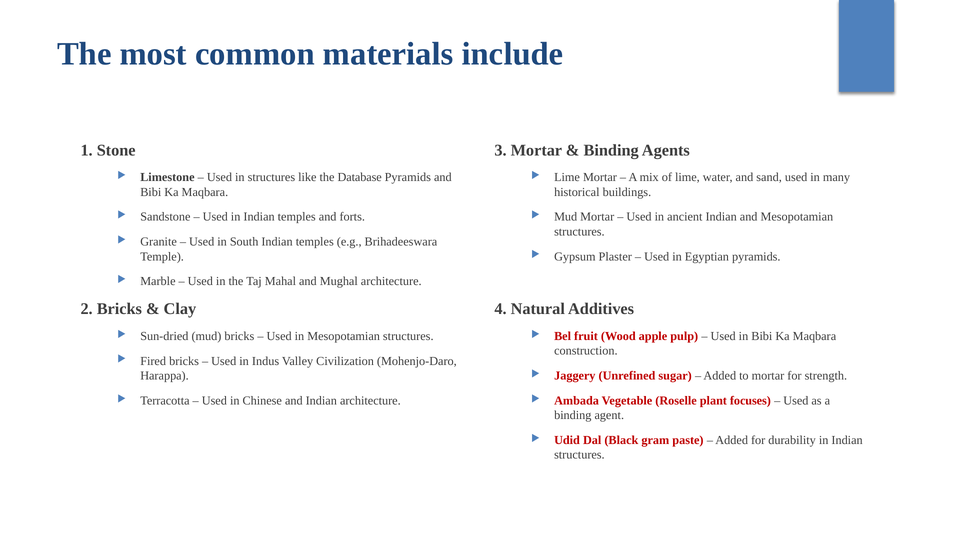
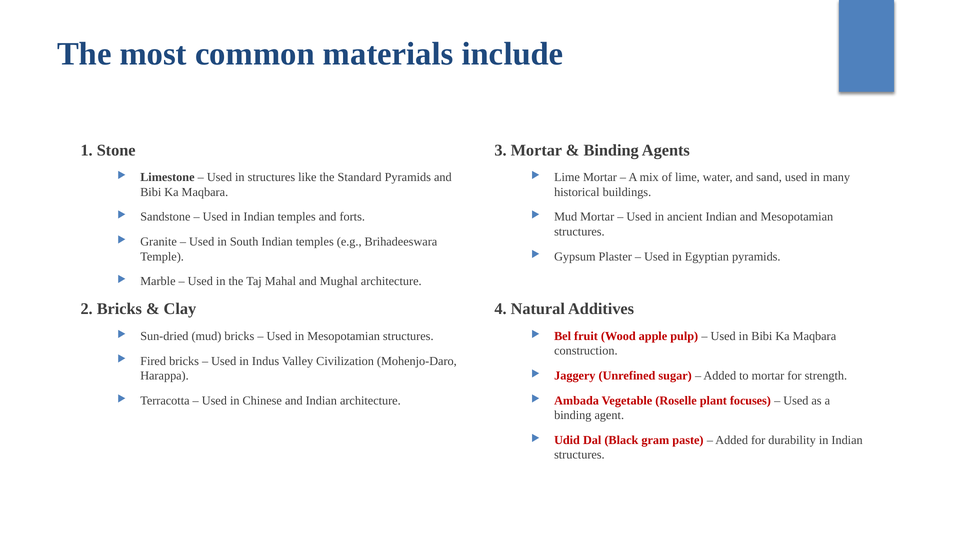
Database: Database -> Standard
